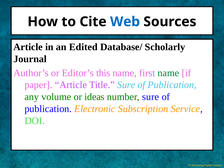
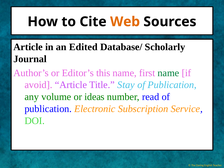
Web colour: blue -> orange
paper: paper -> avoid
Title Sure: Sure -> Stay
number sure: sure -> read
